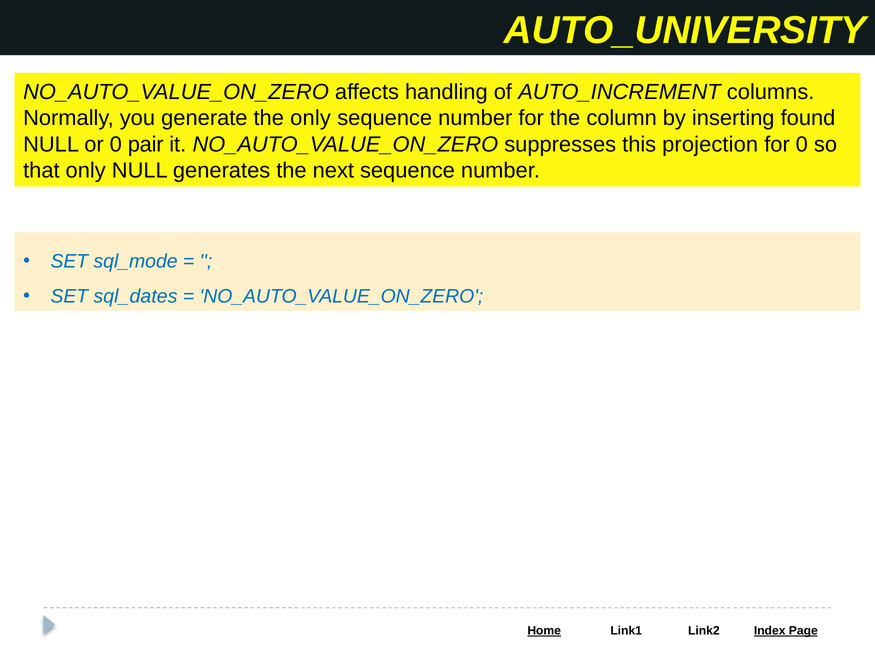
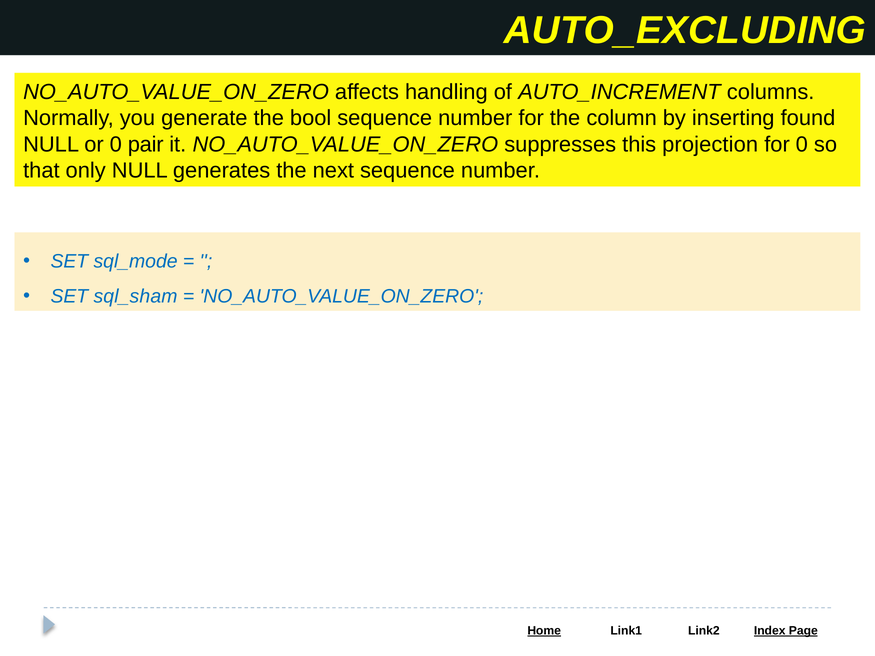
AUTO_UNIVERSITY: AUTO_UNIVERSITY -> AUTO_EXCLUDING
the only: only -> bool
sql_dates: sql_dates -> sql_sham
